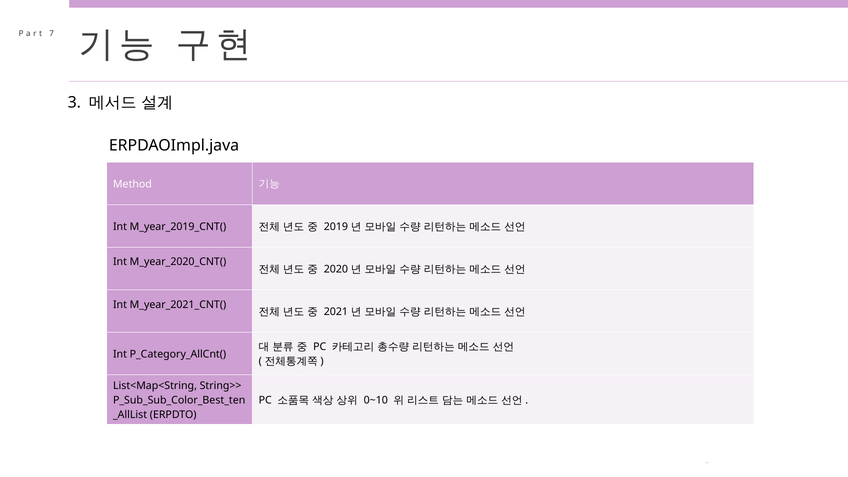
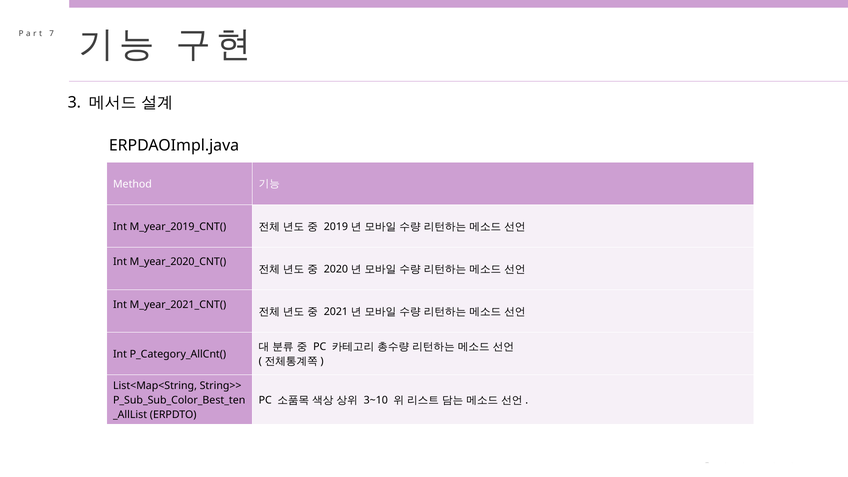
0~10: 0~10 -> 3~10
